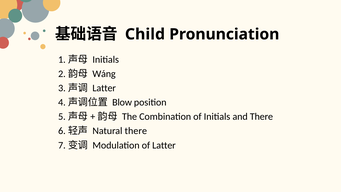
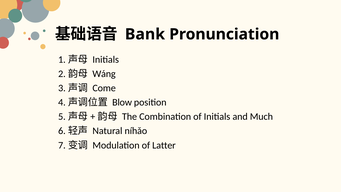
Child: Child -> Bank
Latter at (104, 88): Latter -> Come
and There: There -> Much
Natural there: there -> níhǎo
